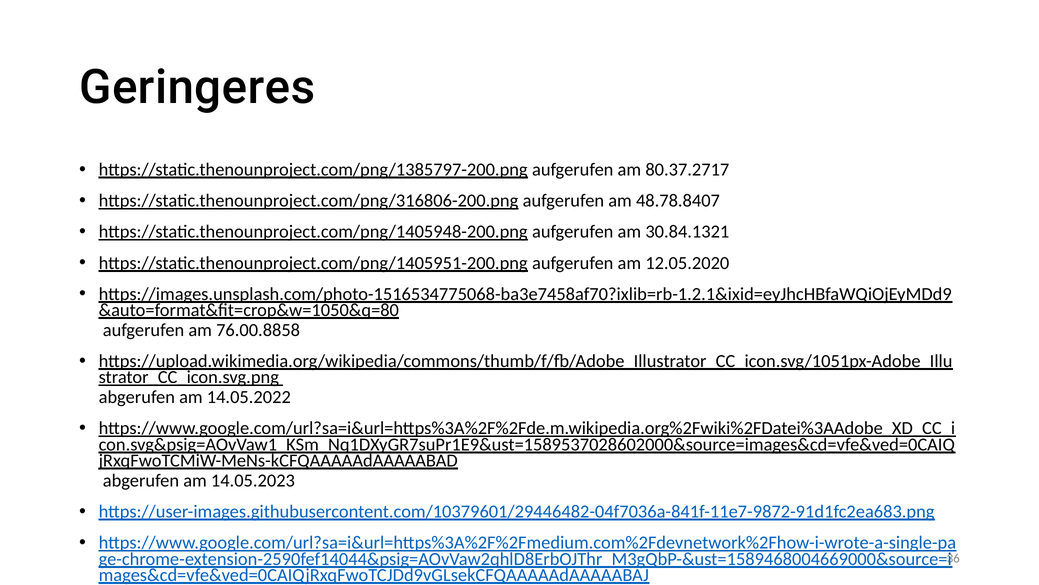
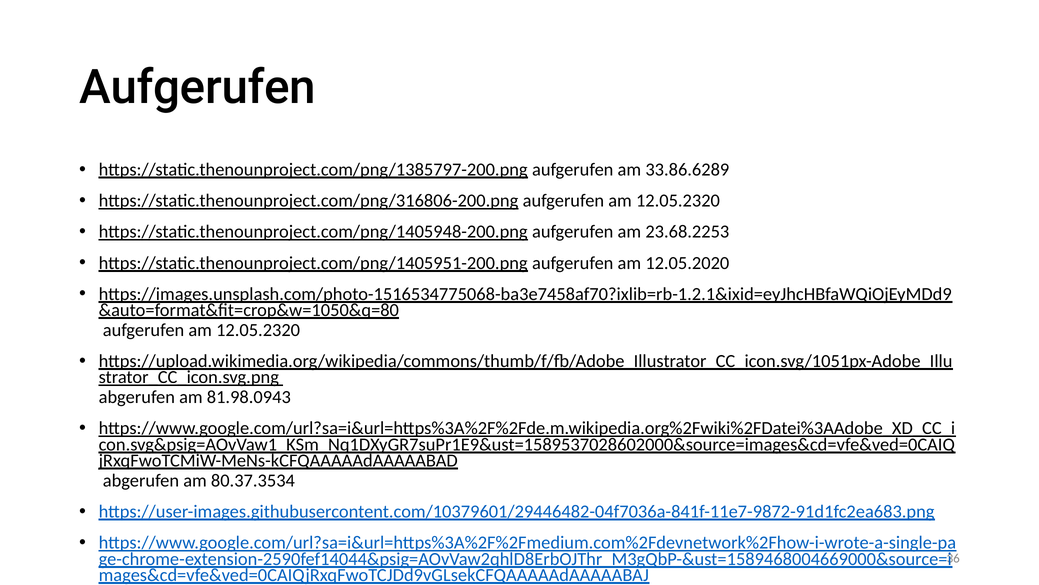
Geringeres at (197, 87): Geringeres -> Aufgerufen
80.37.2717: 80.37.2717 -> 33.86.6289
https://static.thenounproject.com/png/316806-200.png aufgerufen am 48.78.8407: 48.78.8407 -> 12.05.2320
30.84.1321: 30.84.1321 -> 23.68.2253
76.00.8858 at (258, 330): 76.00.8858 -> 12.05.2320
14.05.2022: 14.05.2022 -> 81.98.0943
14.05.2023: 14.05.2023 -> 80.37.3534
